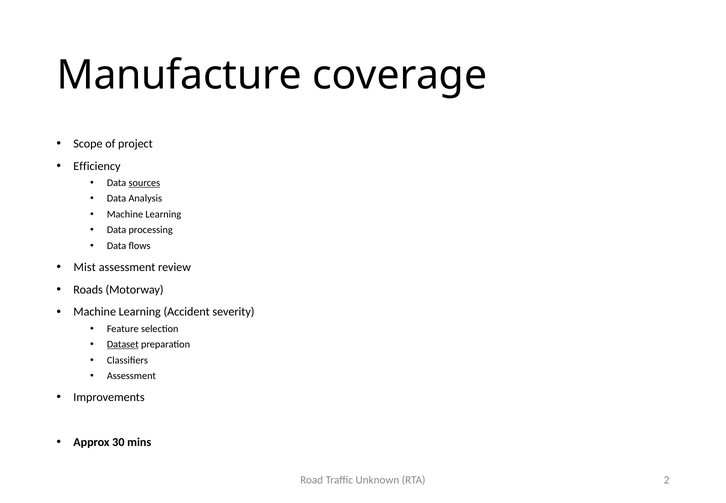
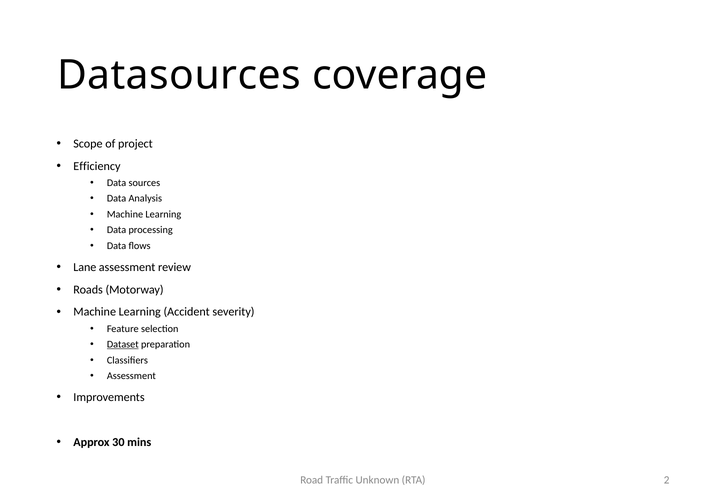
Manufacture: Manufacture -> Datasources
sources underline: present -> none
Mist: Mist -> Lane
